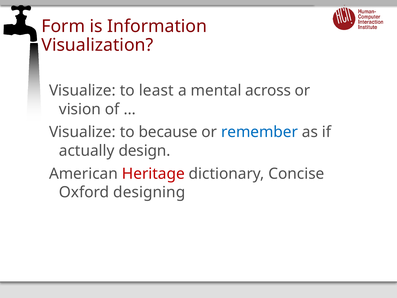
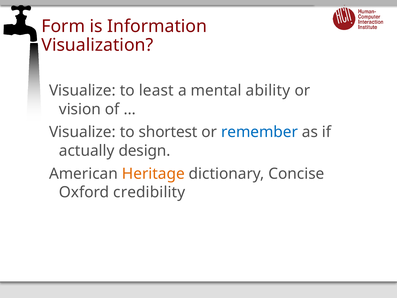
across: across -> ability
because: because -> shortest
Heritage colour: red -> orange
designing: designing -> credibility
